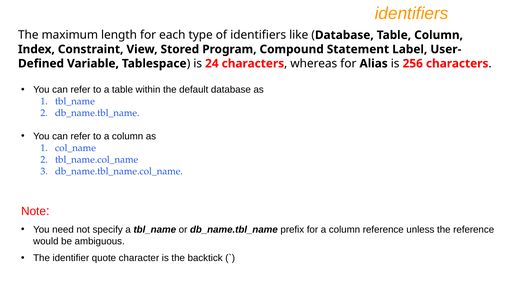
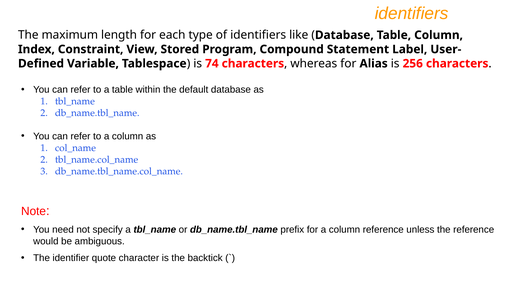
24: 24 -> 74
